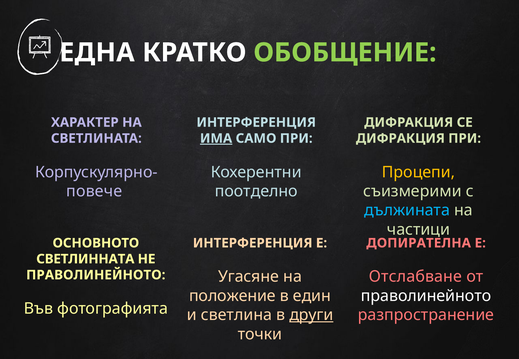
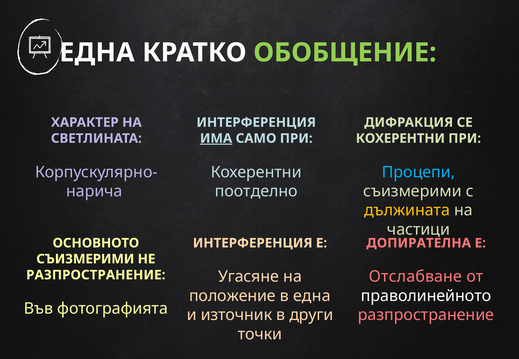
ДИФРАКЦИЯ at (400, 138): ДИФРАКЦИЯ -> КОХЕРЕНТНИ
Процепи colour: yellow -> light blue
повече: повече -> нарича
дължината colour: light blue -> yellow
СВЕТЛИННАТА at (85, 259): СВЕТЛИННАТА -> СЪИЗМЕРИМИ
ПРАВОЛИНЕЙНОТО at (96, 275): ПРАВОЛИНЕЙНОТО -> РАЗПРОСТРАНЕНИЕ
в един: един -> една
светлина: светлина -> източник
други underline: present -> none
